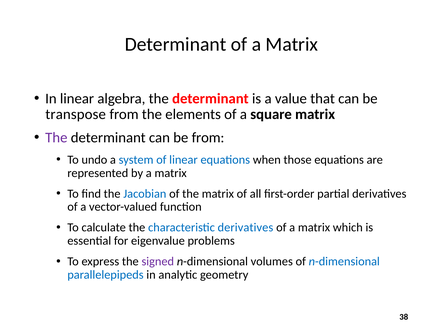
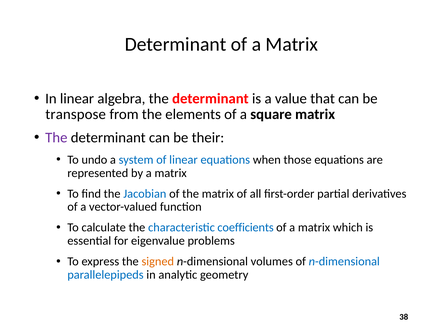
be from: from -> their
characteristic derivatives: derivatives -> coefficients
signed colour: purple -> orange
